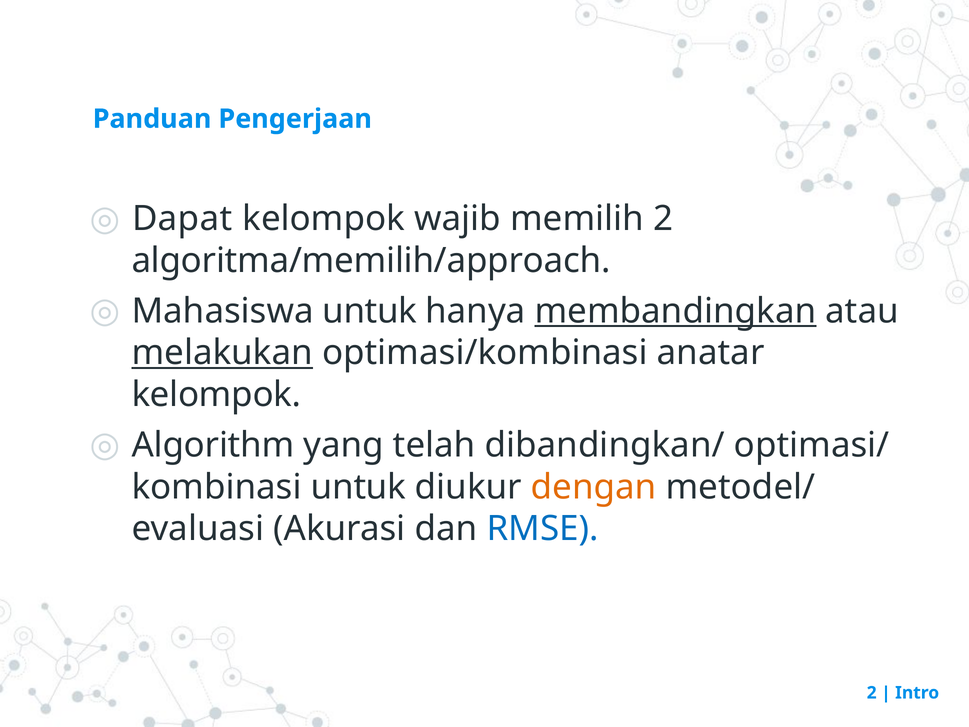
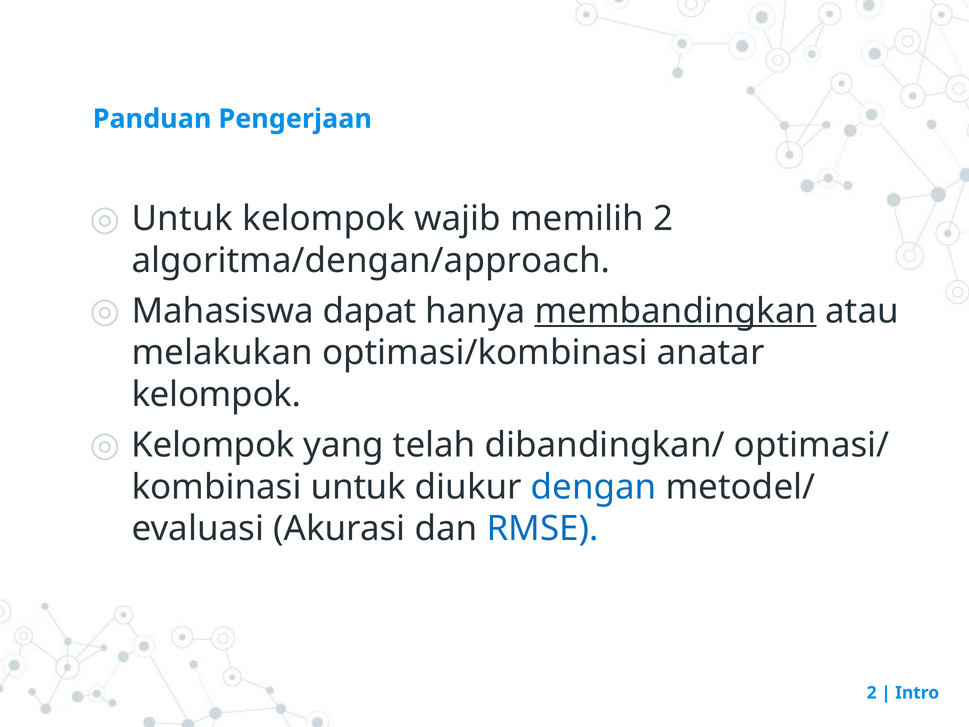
Dapat at (182, 219): Dapat -> Untuk
algoritma/memilih/approach: algoritma/memilih/approach -> algoritma/dengan/approach
Mahasiswa untuk: untuk -> dapat
melakukan underline: present -> none
Algorithm at (213, 445): Algorithm -> Kelompok
dengan colour: orange -> blue
